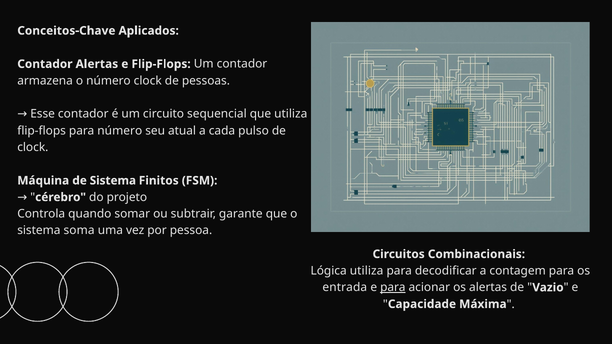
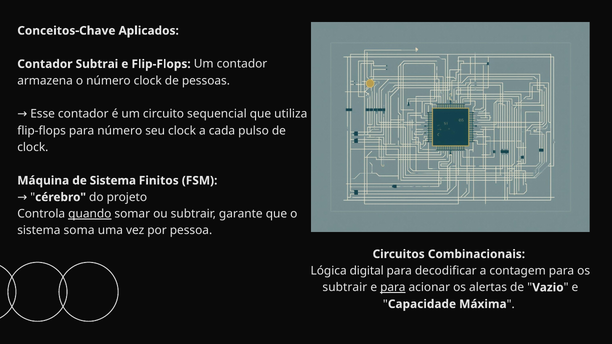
Contador Alertas: Alertas -> Subtrai
seu atual: atual -> clock
quando underline: none -> present
Lógica utiliza: utiliza -> digital
entrada at (345, 288): entrada -> subtrair
